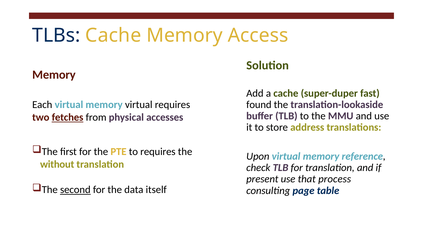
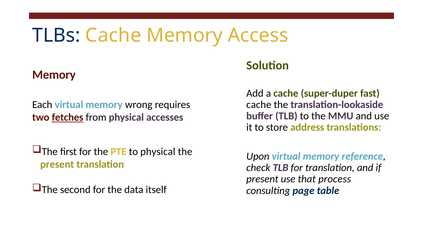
memory virtual: virtual -> wrong
found at (259, 105): found -> cache
to requires: requires -> physical
without at (57, 164): without -> present
second underline: present -> none
